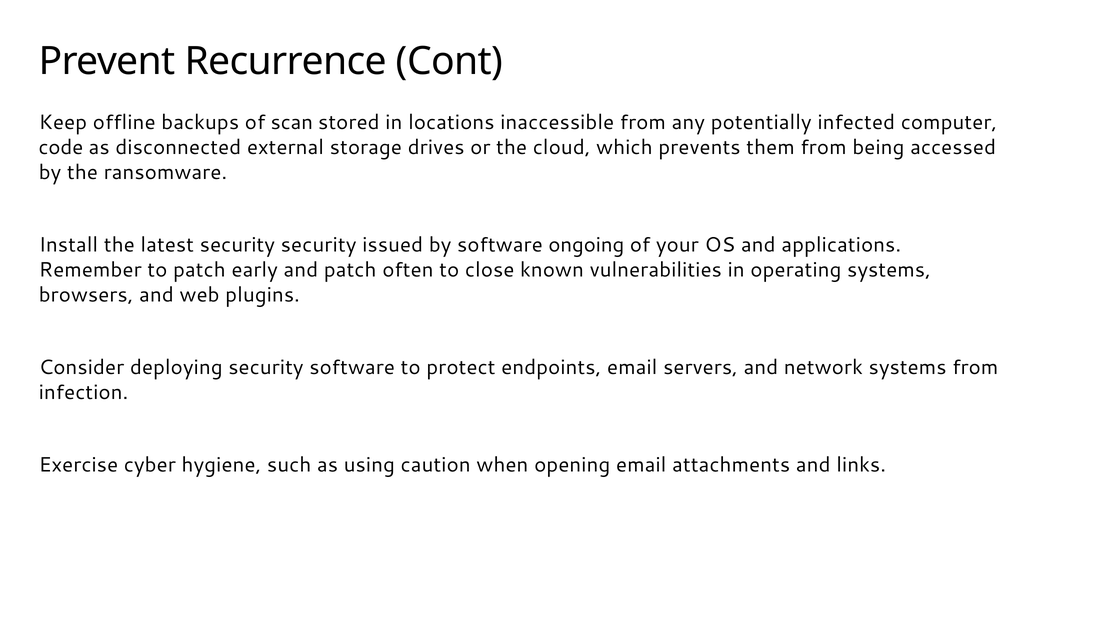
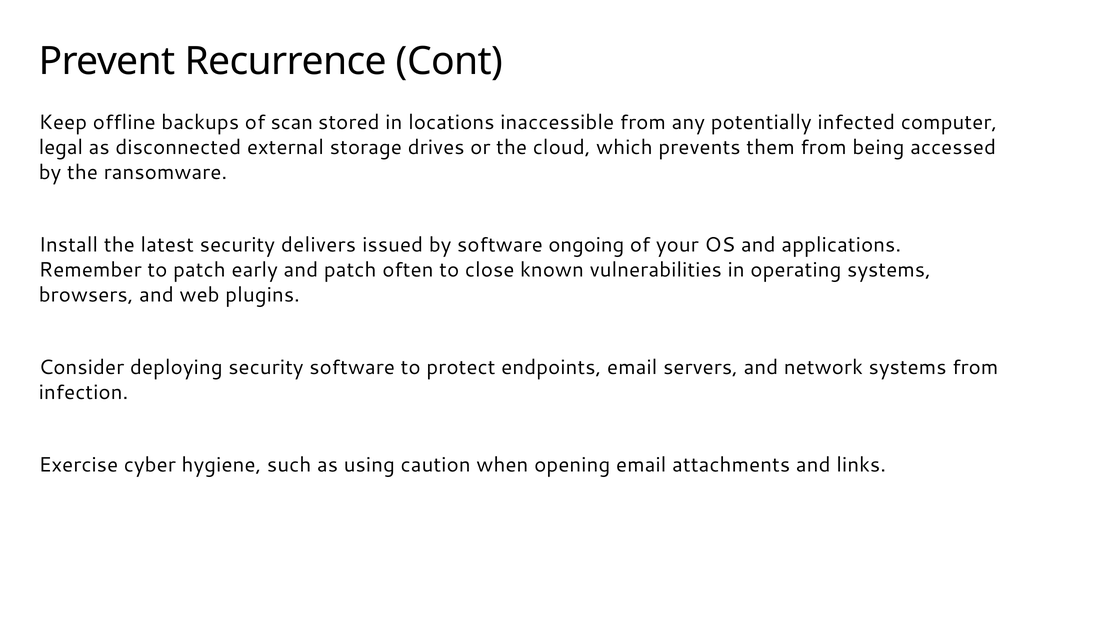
code: code -> legal
security security: security -> delivers
